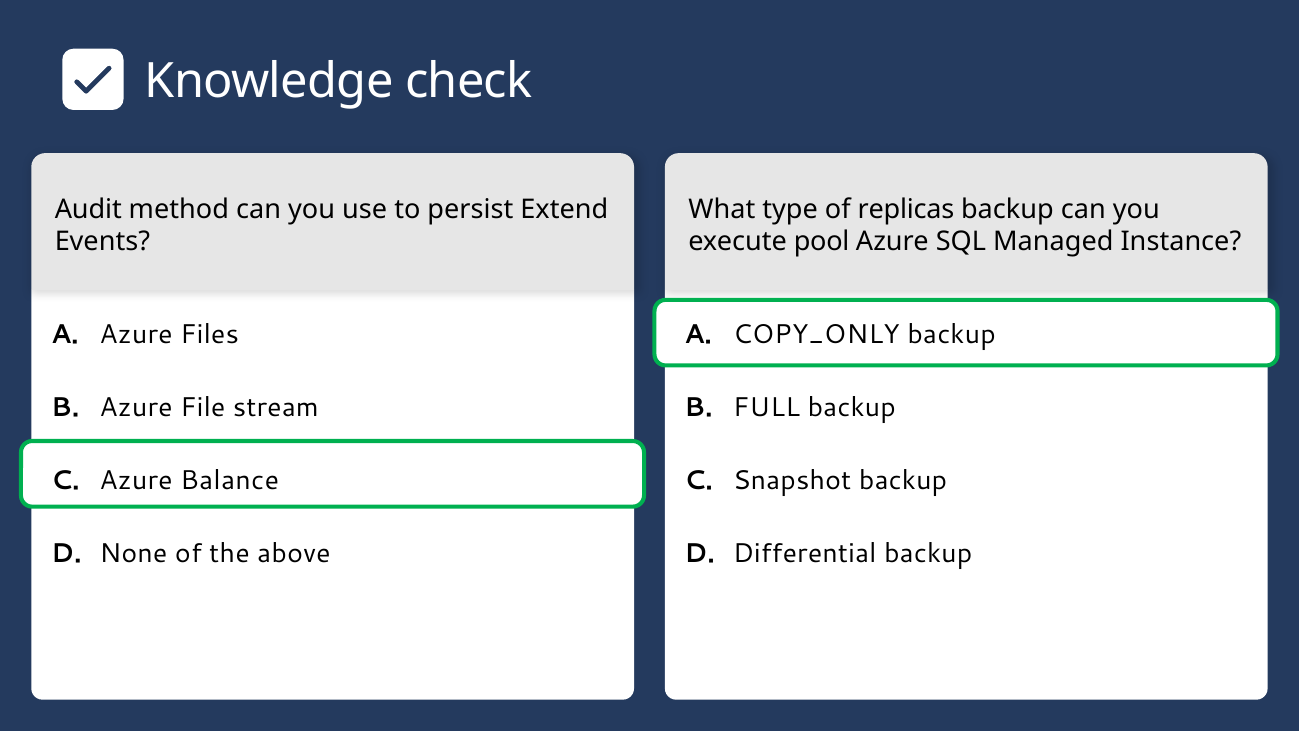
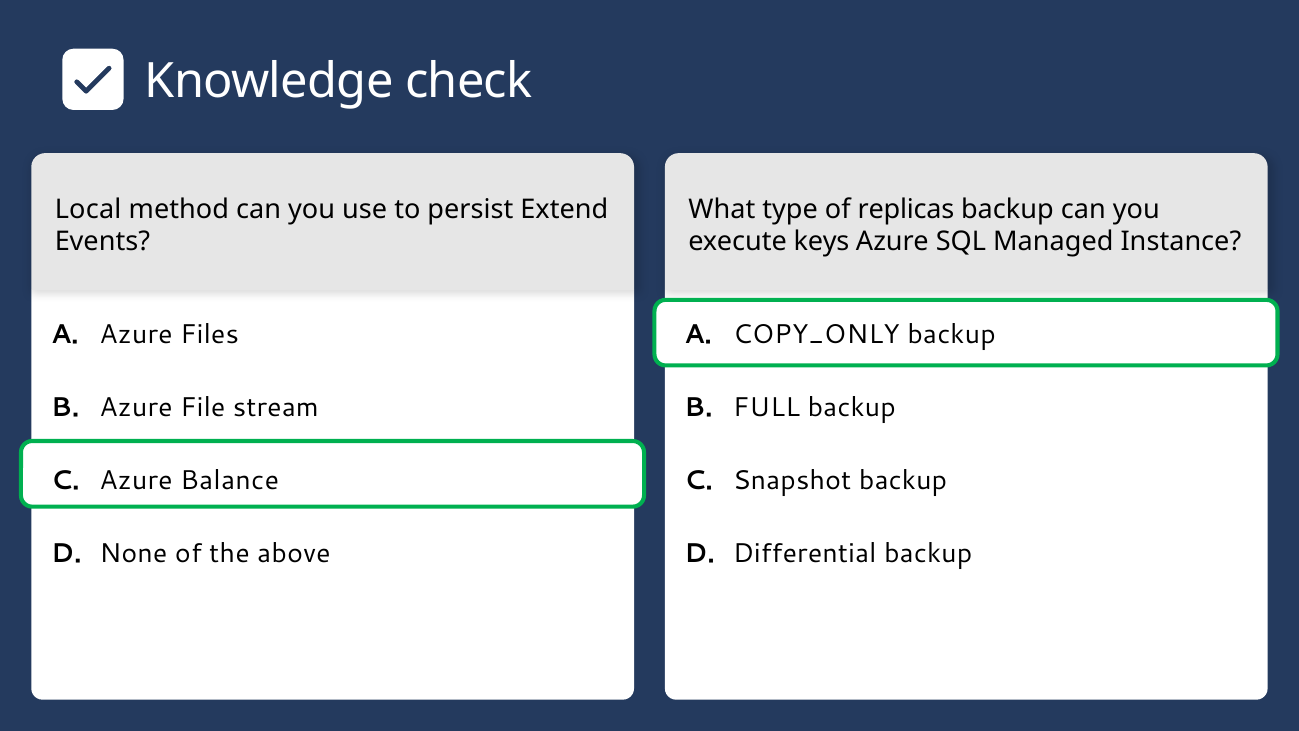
Audit: Audit -> Local
pool: pool -> keys
